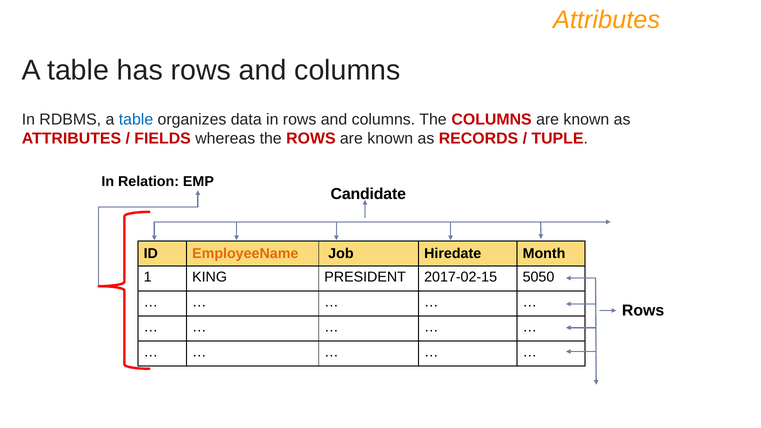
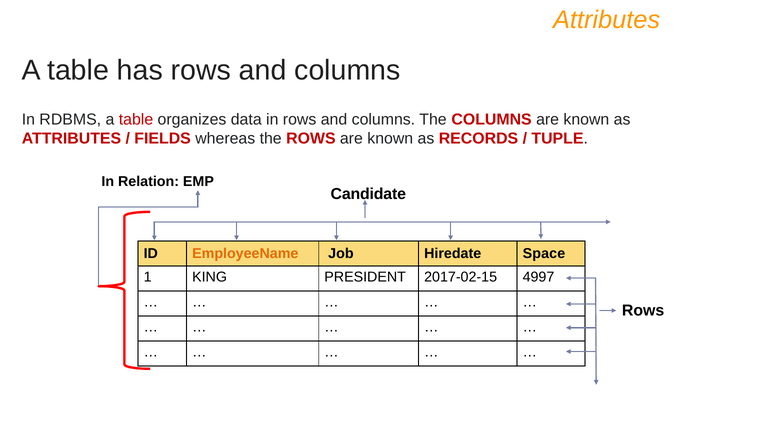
table at (136, 120) colour: blue -> red
Month: Month -> Space
5050: 5050 -> 4997
